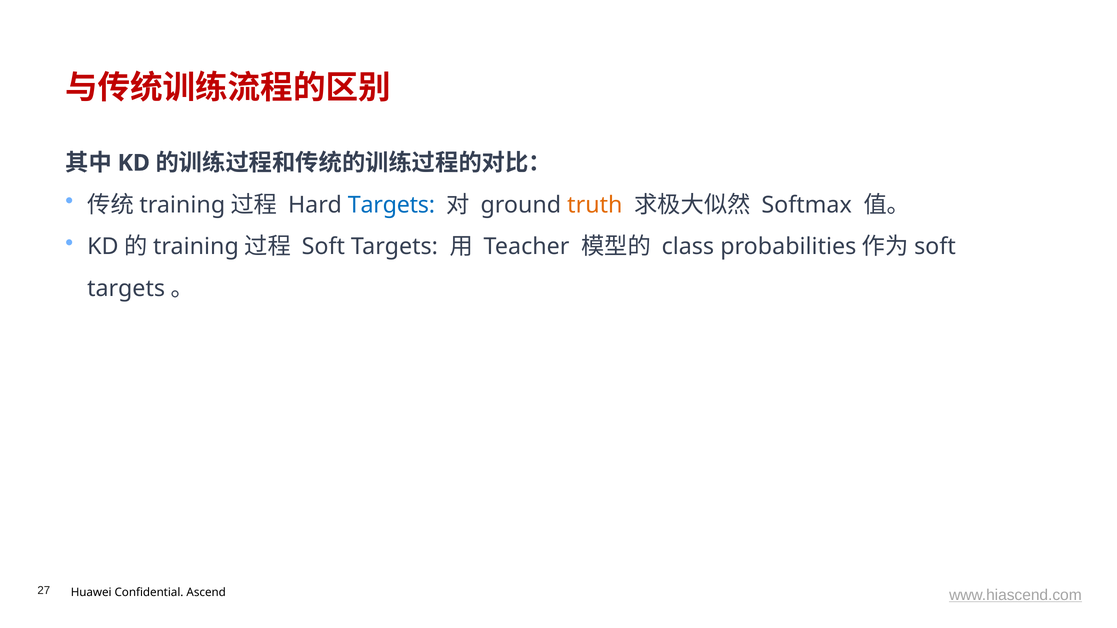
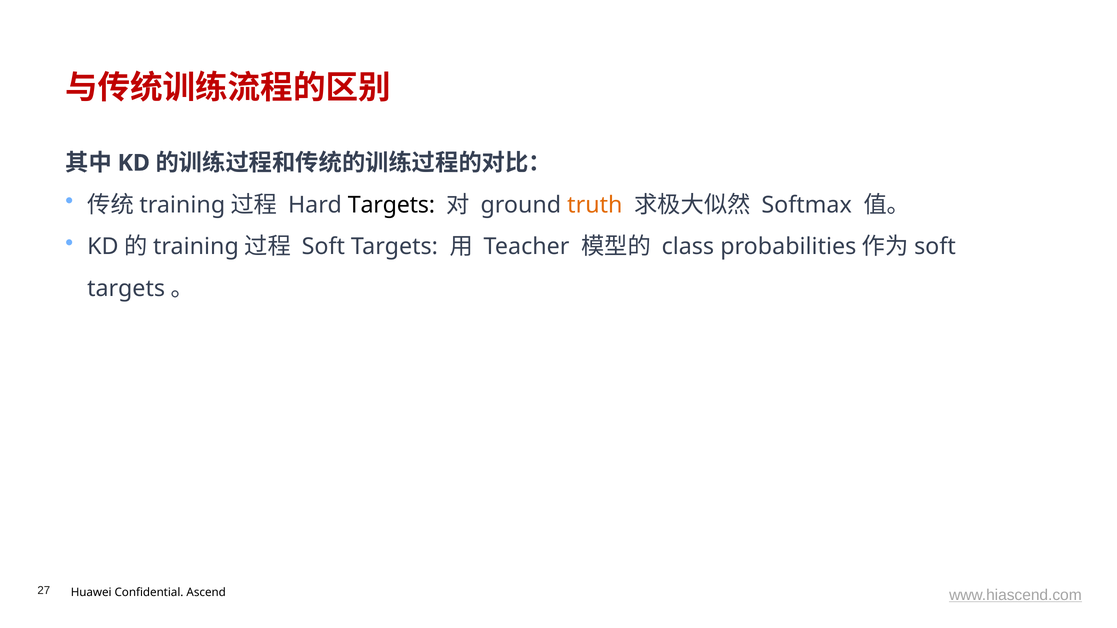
Targets at (391, 205) colour: blue -> black
